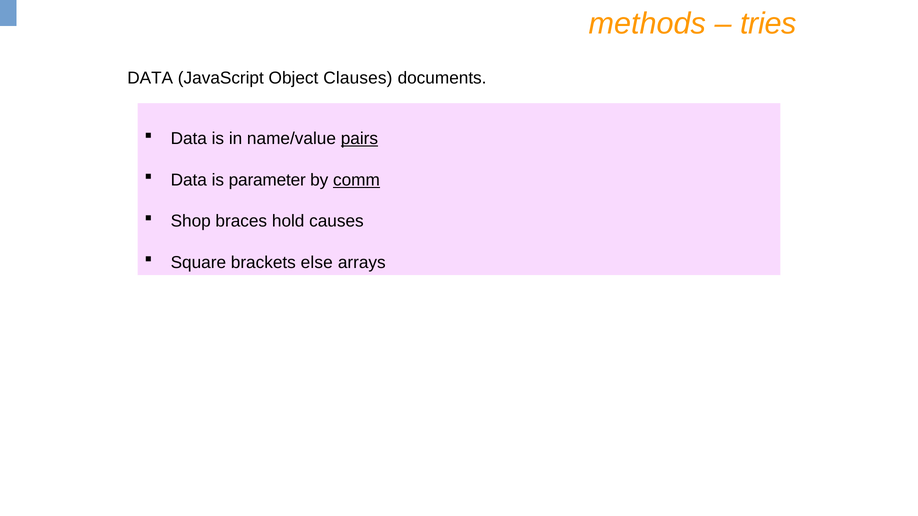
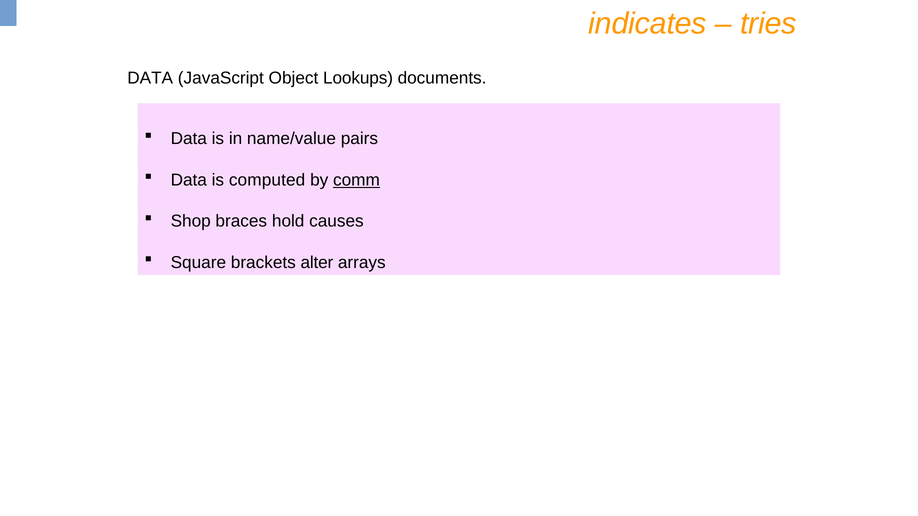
methods: methods -> indicates
Clauses: Clauses -> Lookups
pairs underline: present -> none
parameter: parameter -> computed
else: else -> alter
